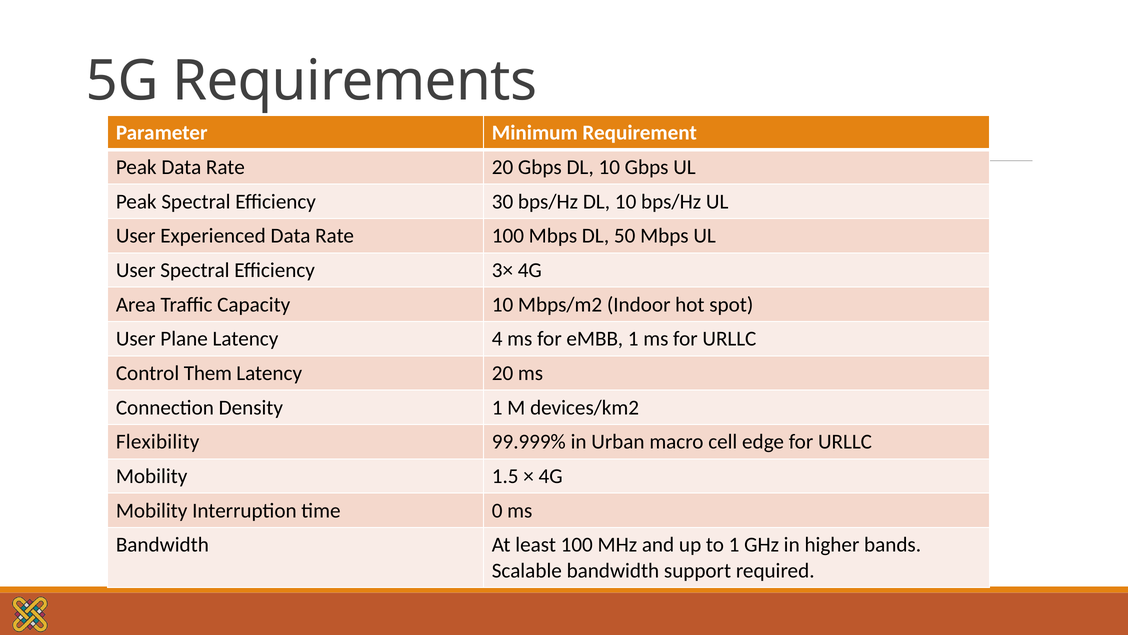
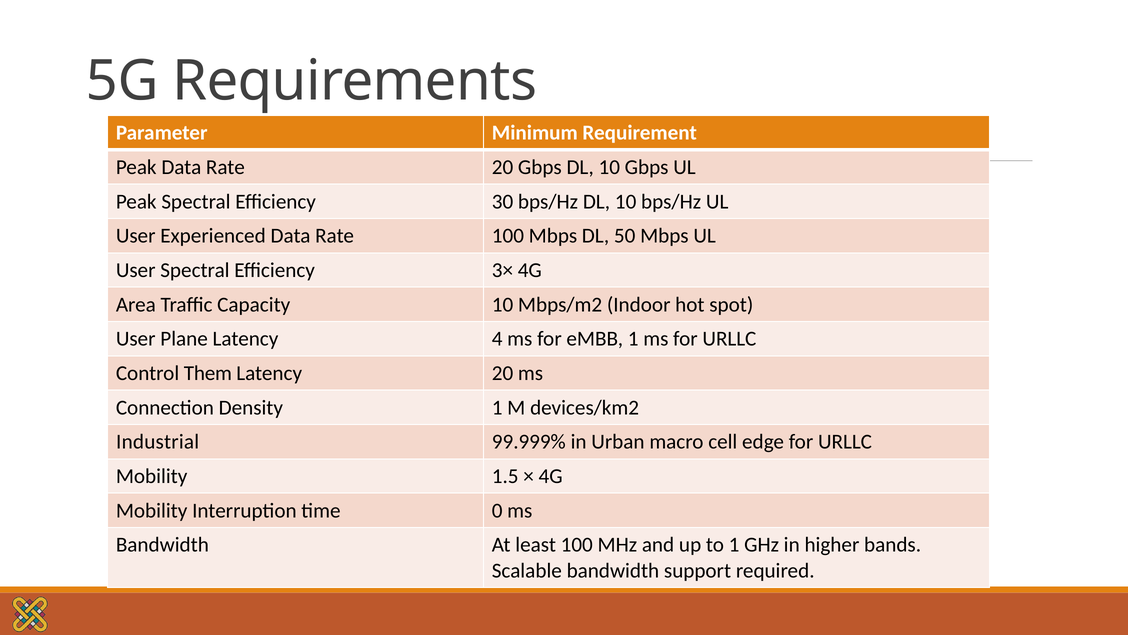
Flexibility: Flexibility -> Industrial
